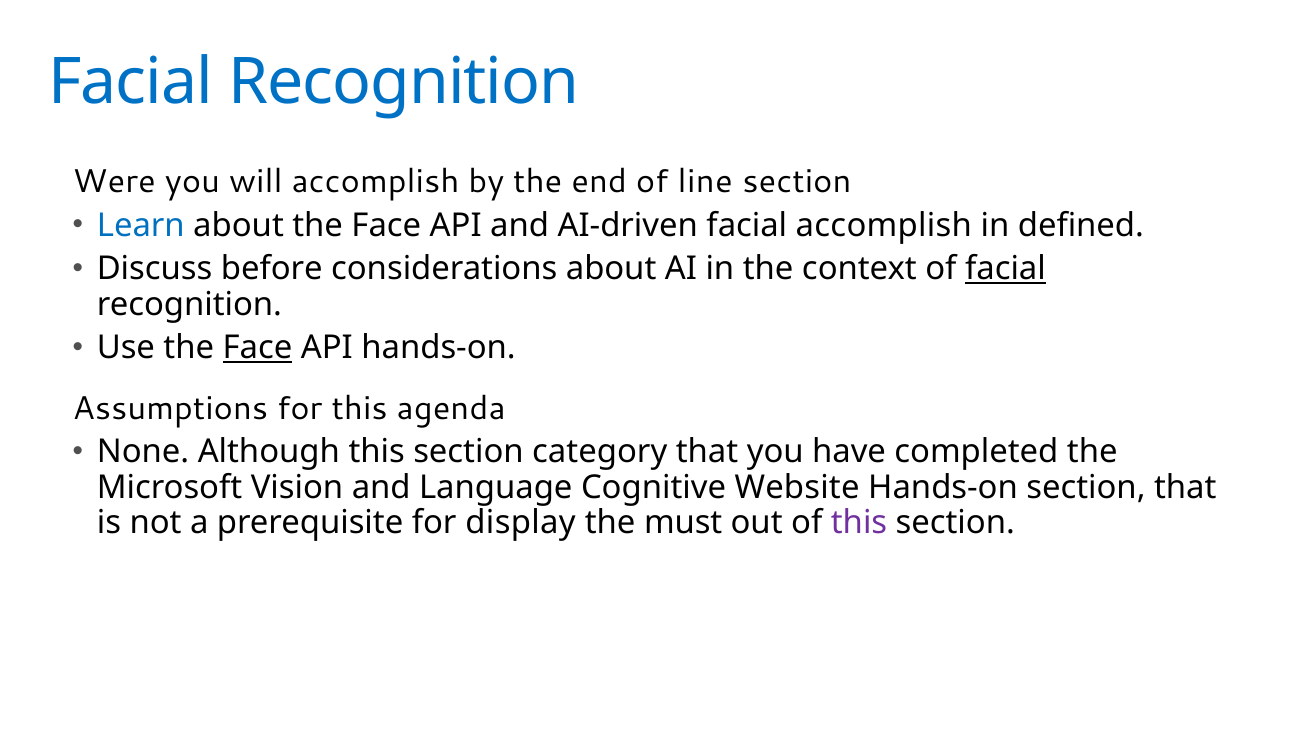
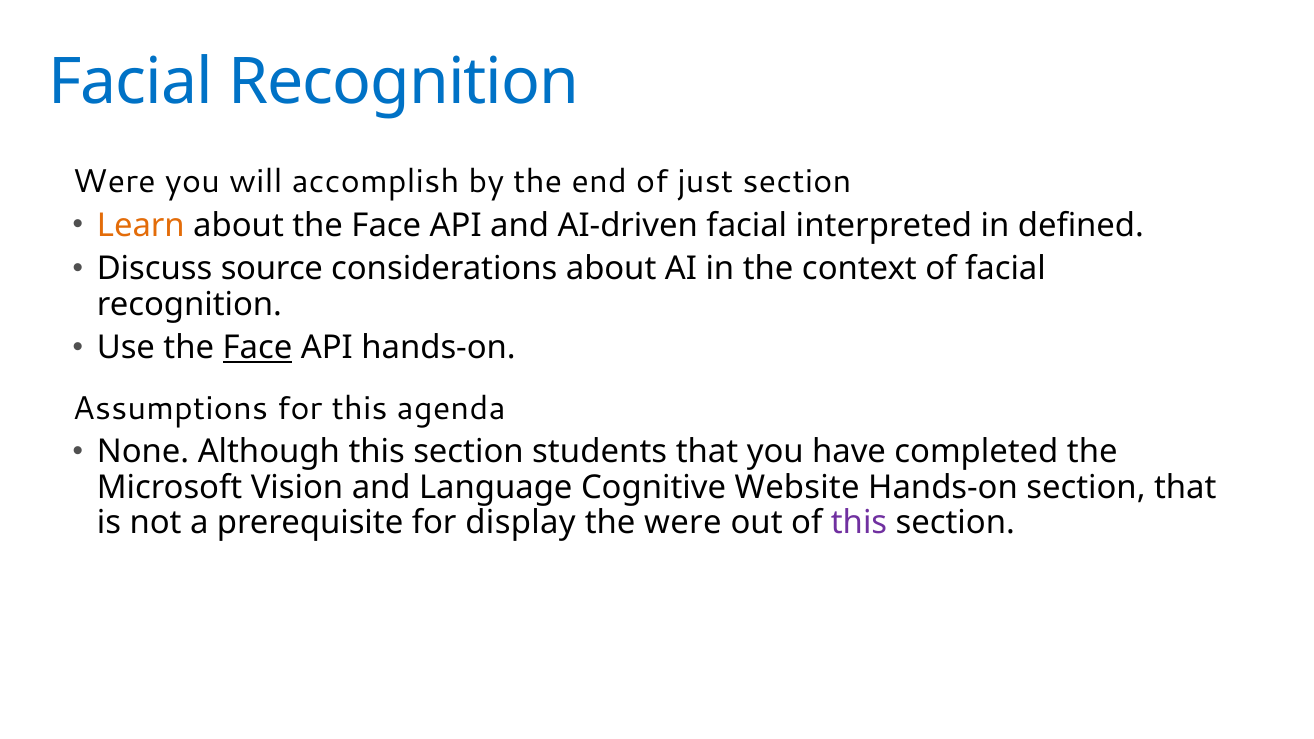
line: line -> just
Learn colour: blue -> orange
facial accomplish: accomplish -> interpreted
before: before -> source
facial at (1005, 269) underline: present -> none
category: category -> students
the must: must -> were
